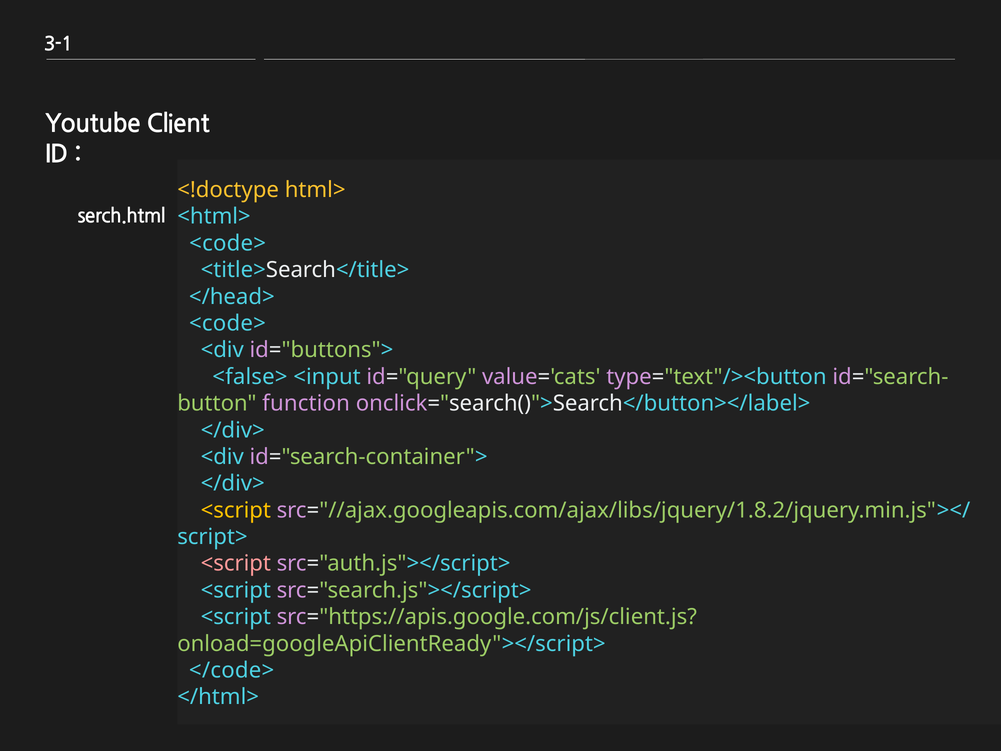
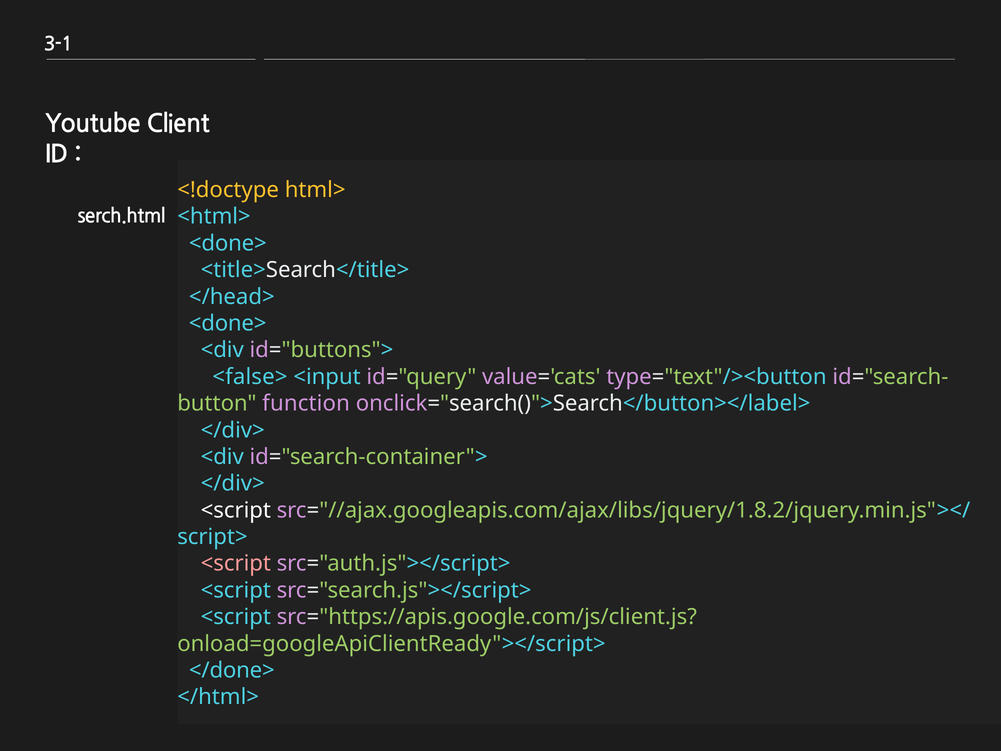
<code> at (228, 243): <code> -> <done>
<code> at (227, 323): <code> -> <done>
<script at (236, 510) colour: yellow -> white
</code>: </code> -> </done>
